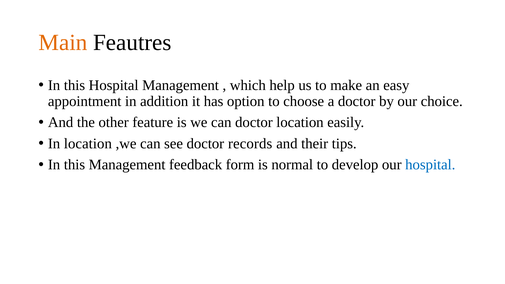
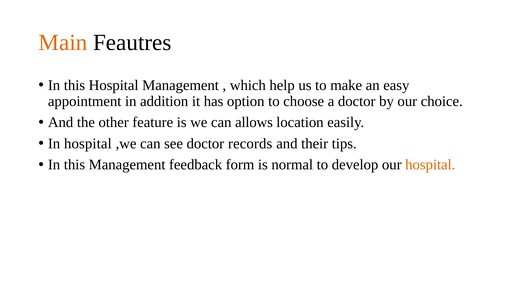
can doctor: doctor -> allows
In location: location -> hospital
hospital at (430, 165) colour: blue -> orange
